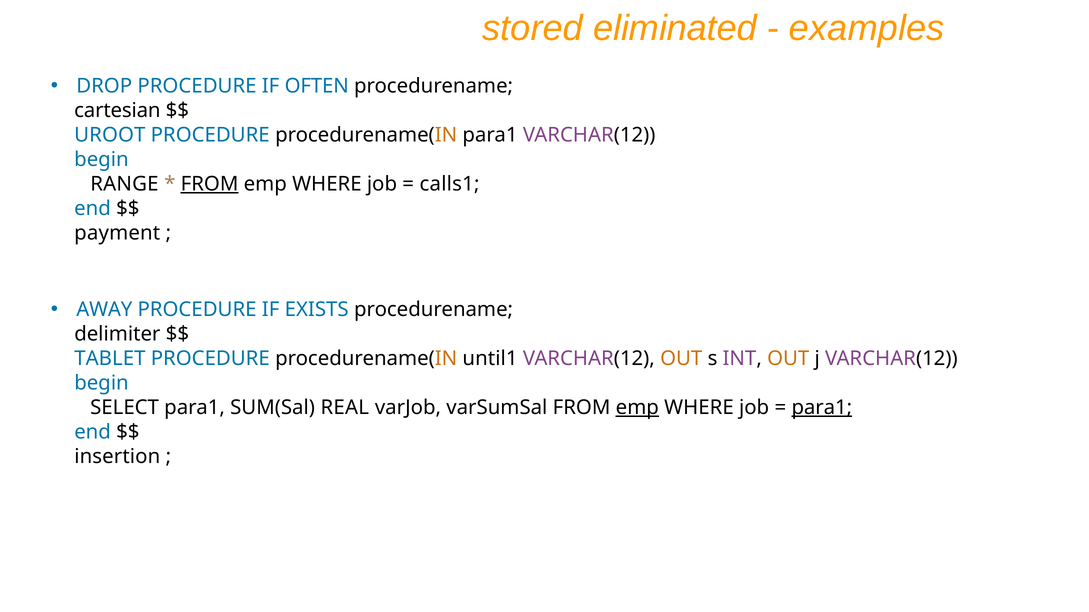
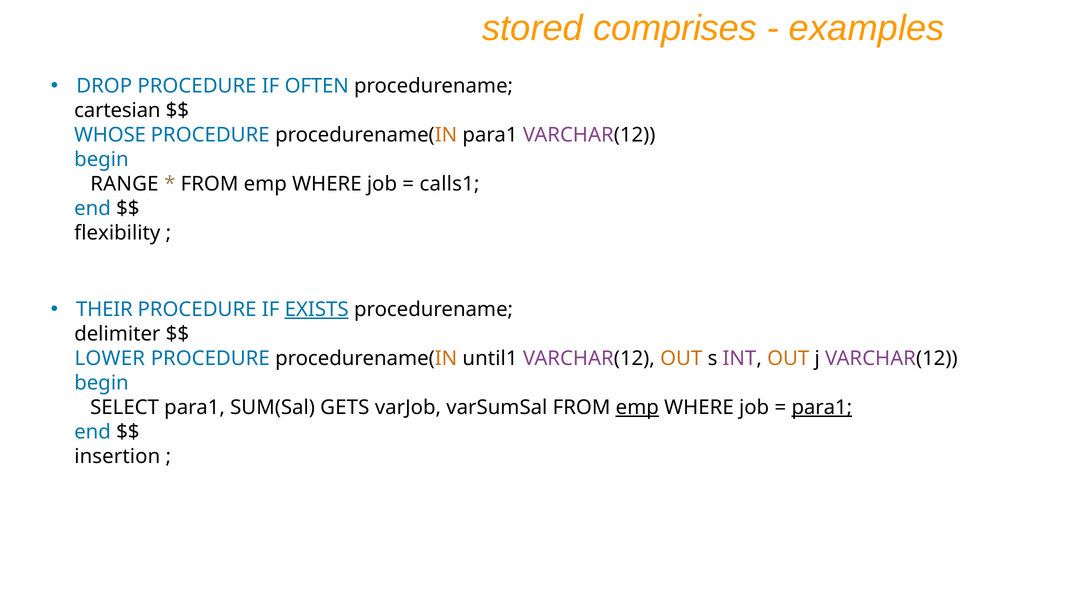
eliminated: eliminated -> comprises
UROOT: UROOT -> WHOSE
FROM at (210, 184) underline: present -> none
payment: payment -> flexibility
AWAY: AWAY -> THEIR
EXISTS underline: none -> present
TABLET: TABLET -> LOWER
REAL: REAL -> GETS
